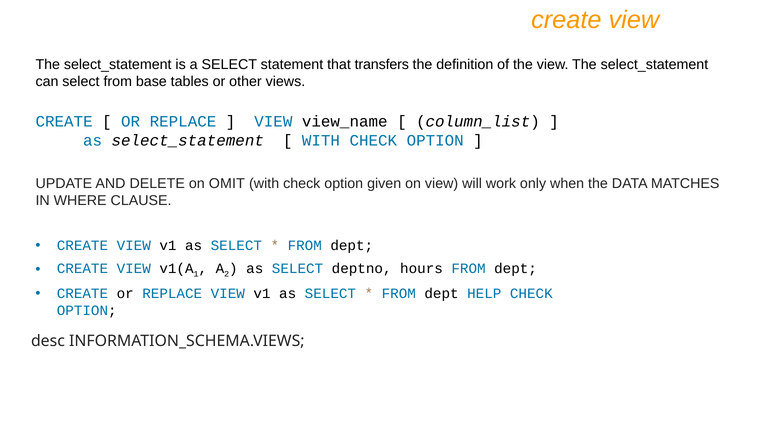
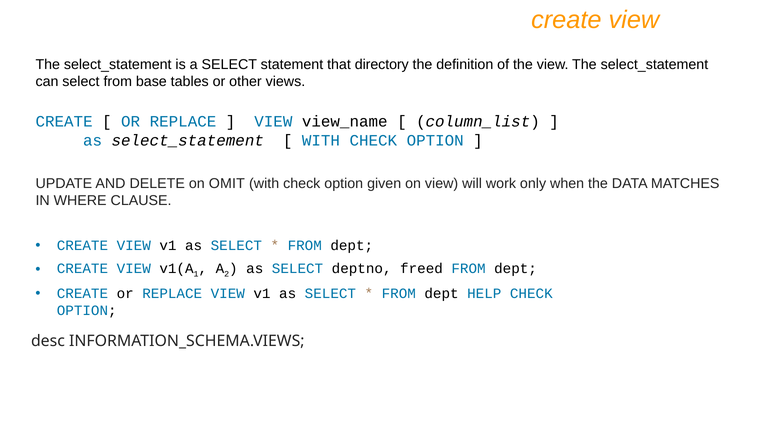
transfers: transfers -> directory
hours: hours -> freed
